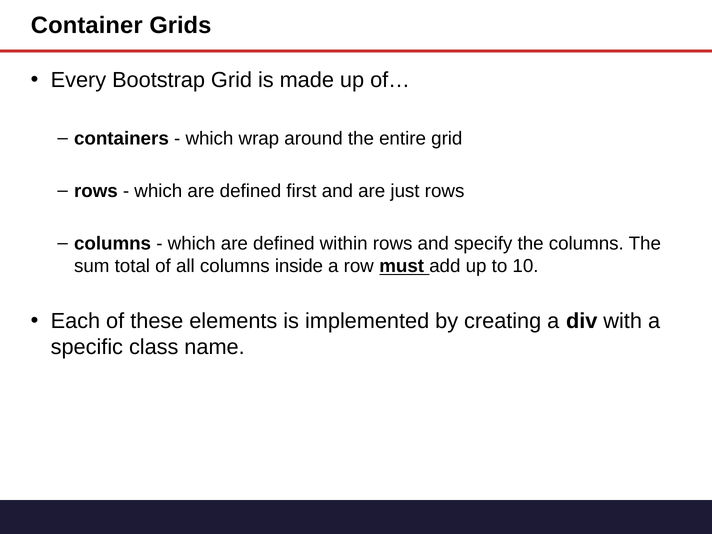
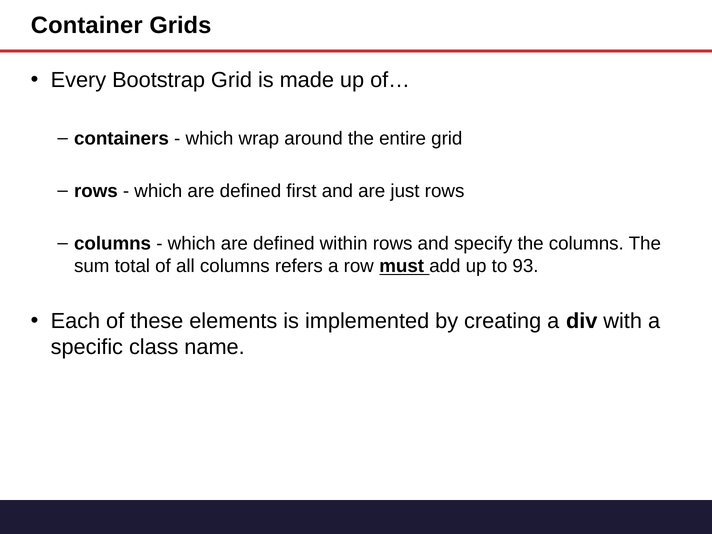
inside: inside -> refers
10: 10 -> 93
